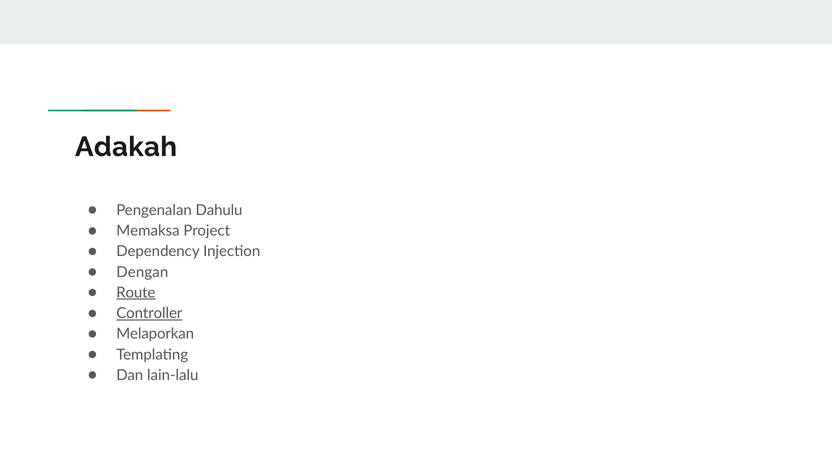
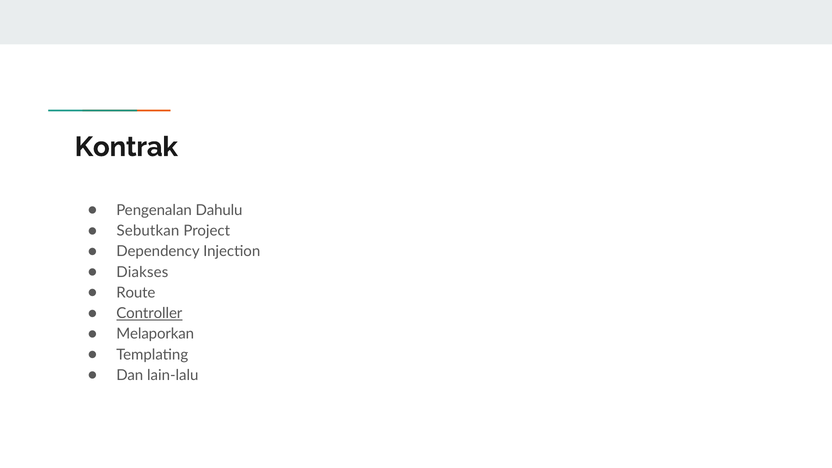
Adakah: Adakah -> Kontrak
Memaksa: Memaksa -> Sebutkan
Dengan: Dengan -> Diakses
Route underline: present -> none
